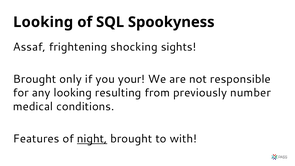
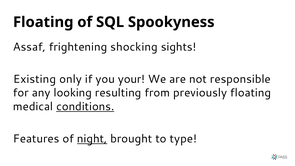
Looking at (43, 22): Looking -> Floating
Brought at (35, 79): Brought -> Existing
previously number: number -> floating
conditions underline: none -> present
with: with -> type
